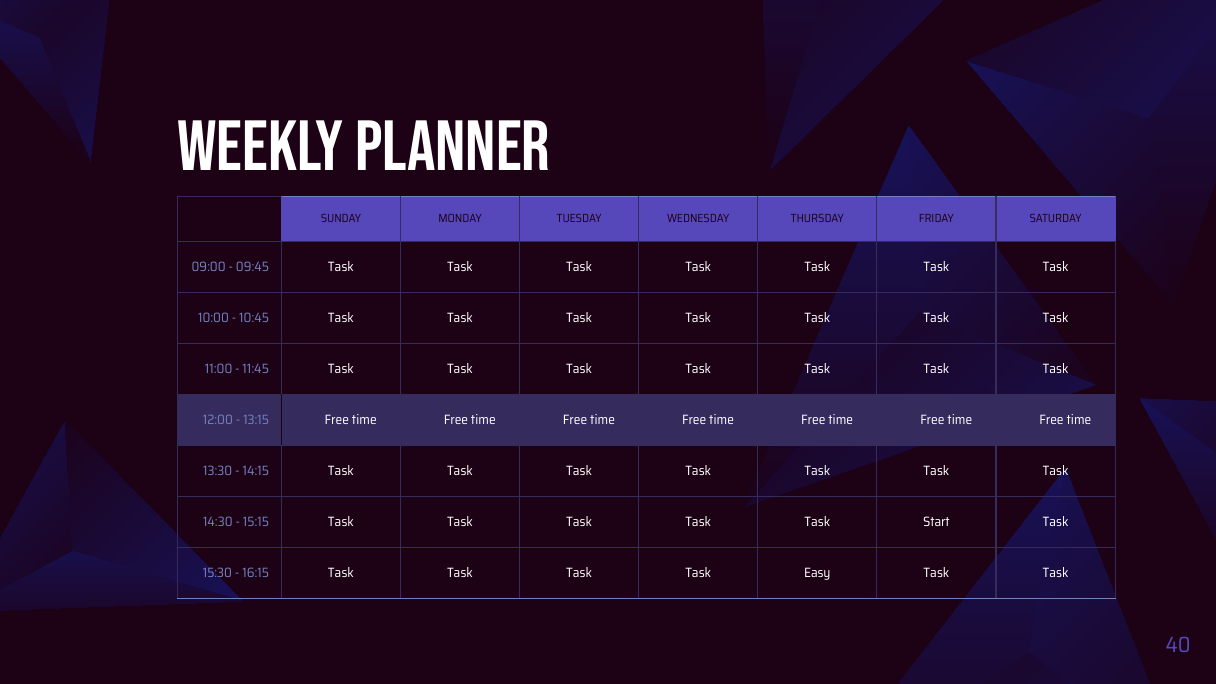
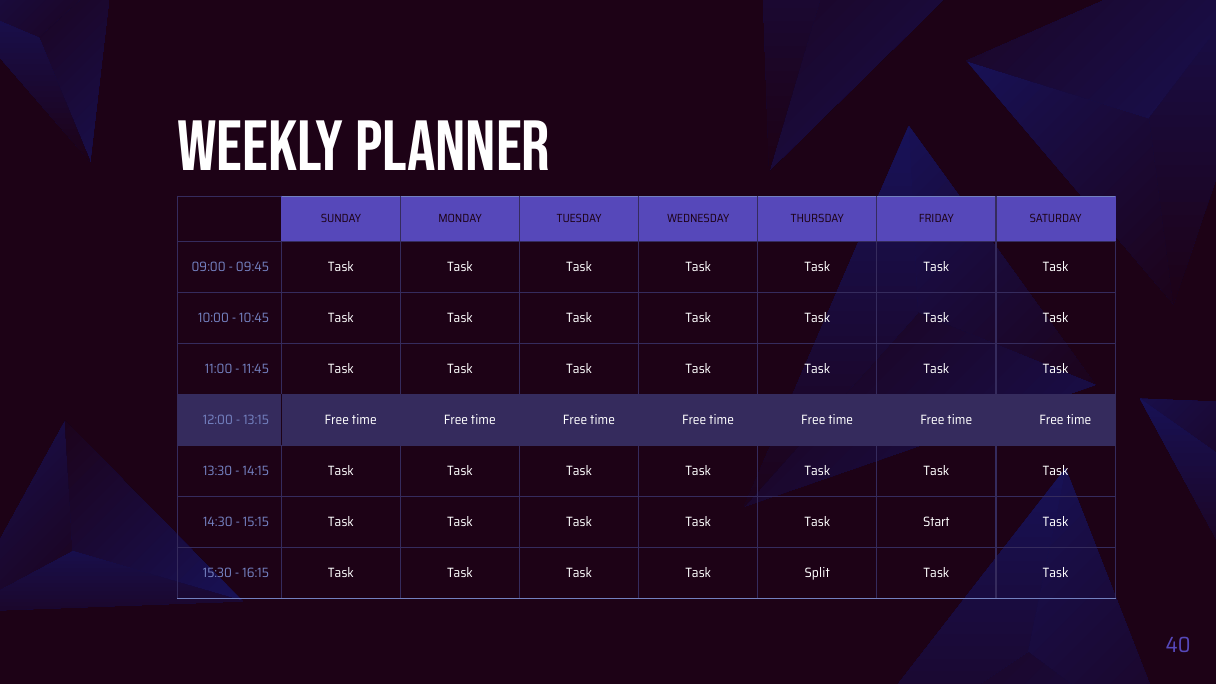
Easy: Easy -> Split
